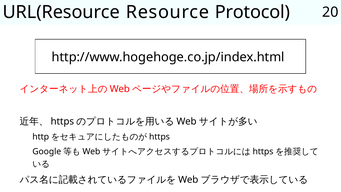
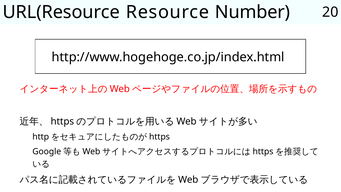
Protocol: Protocol -> Number
